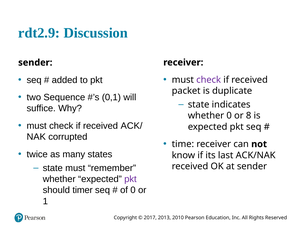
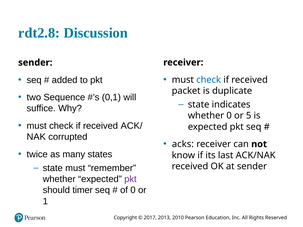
t2.9: t2.9 -> t2.8
check at (209, 80) colour: purple -> blue
8: 8 -> 5
time: time -> acks
